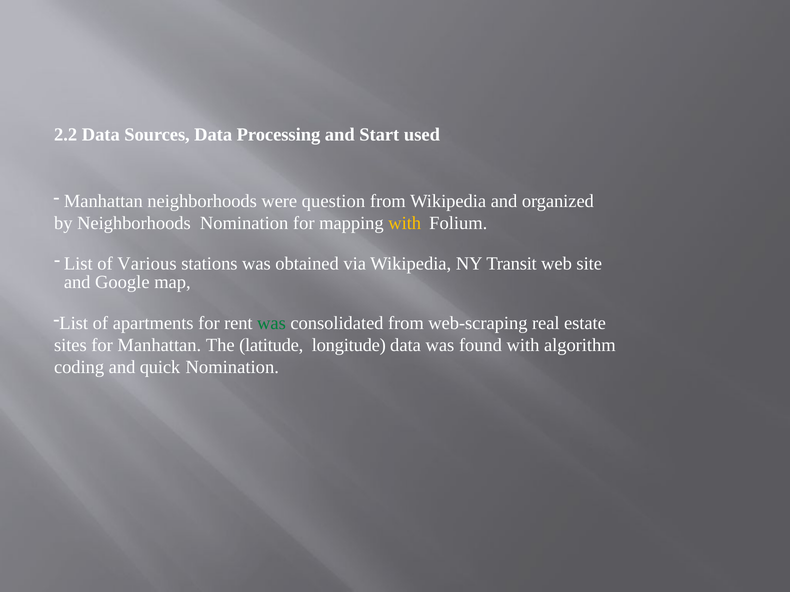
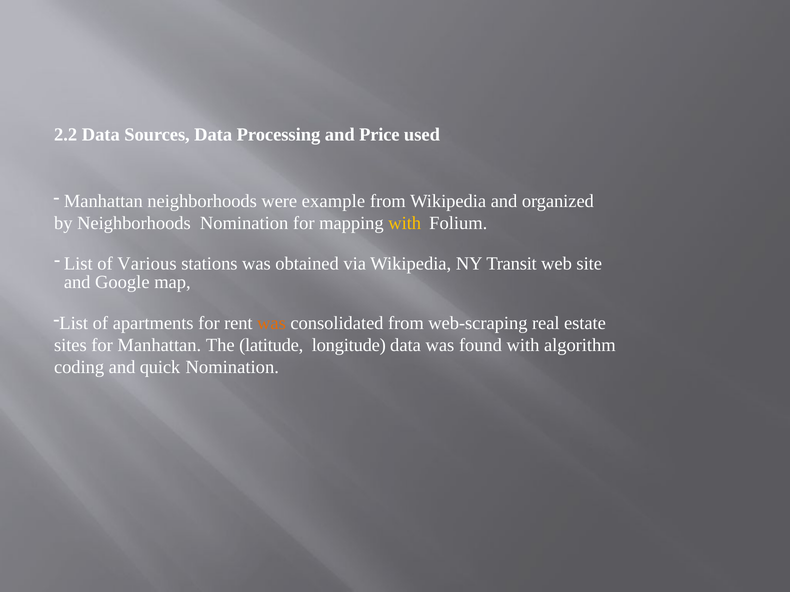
Start: Start -> Price
question: question -> example
was at (271, 323) colour: green -> orange
